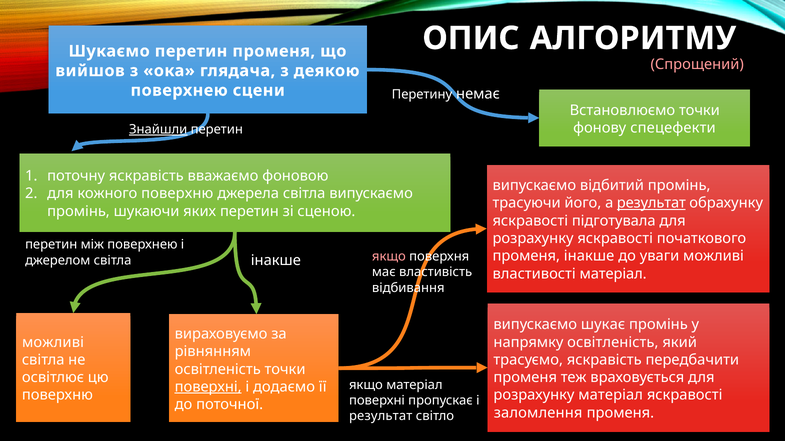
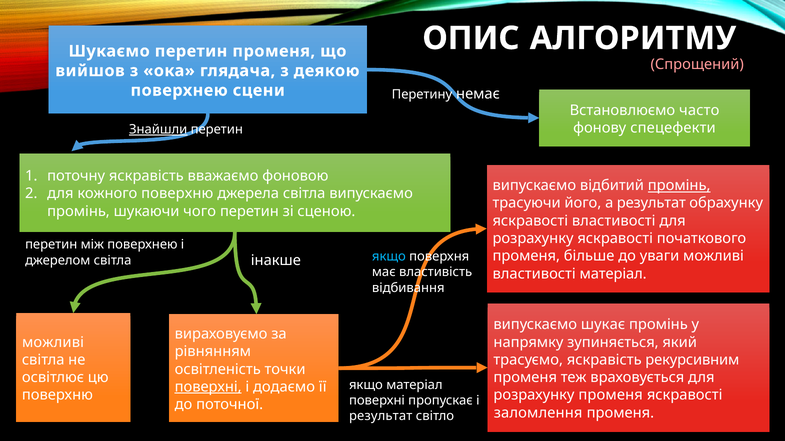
Встановлюємо точки: точки -> часто
промінь at (679, 186) underline: none -> present
результат at (651, 203) underline: present -> none
яких: яких -> чого
яскравості підготувала: підготувала -> властивості
інакше at (589, 256): інакше -> більше
якщо at (389, 257) colour: pink -> light blue
напрямку освітленість: освітленість -> зупиняється
передбачити: передбачити -> рекурсивним
розрахунку матеріал: матеріал -> променя
